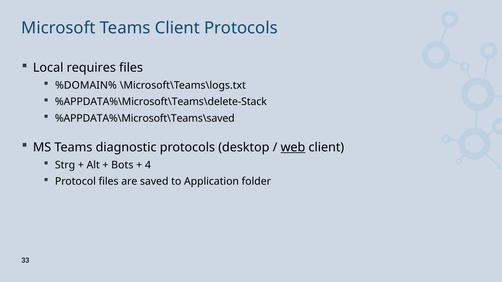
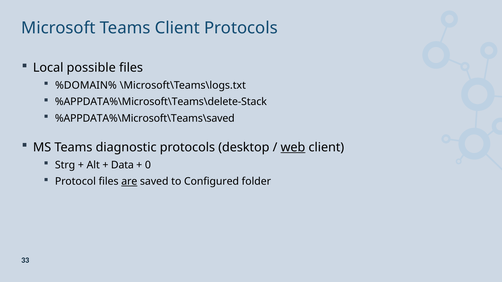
requires: requires -> possible
Bots: Bots -> Data
4: 4 -> 0
are underline: none -> present
Application: Application -> Configured
